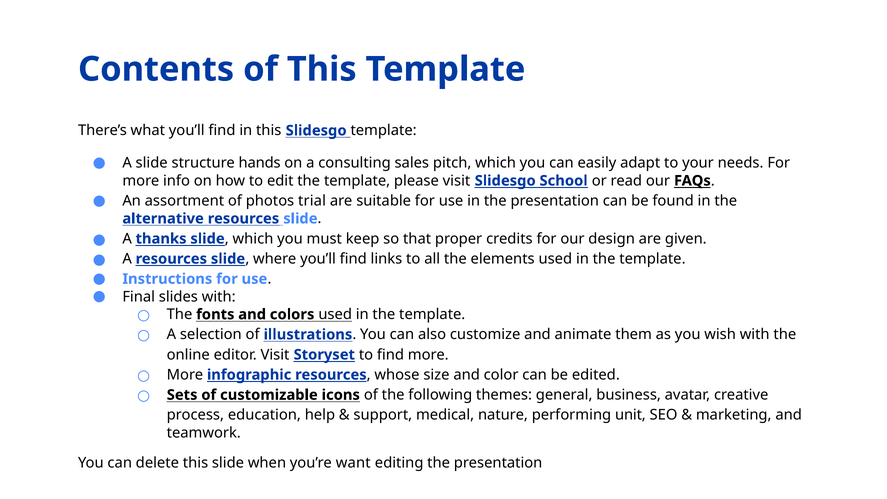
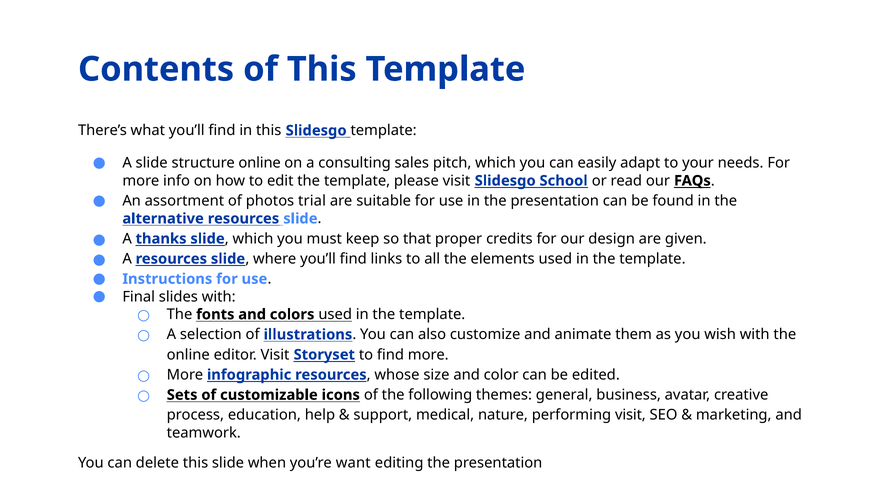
structure hands: hands -> online
performing unit: unit -> visit
